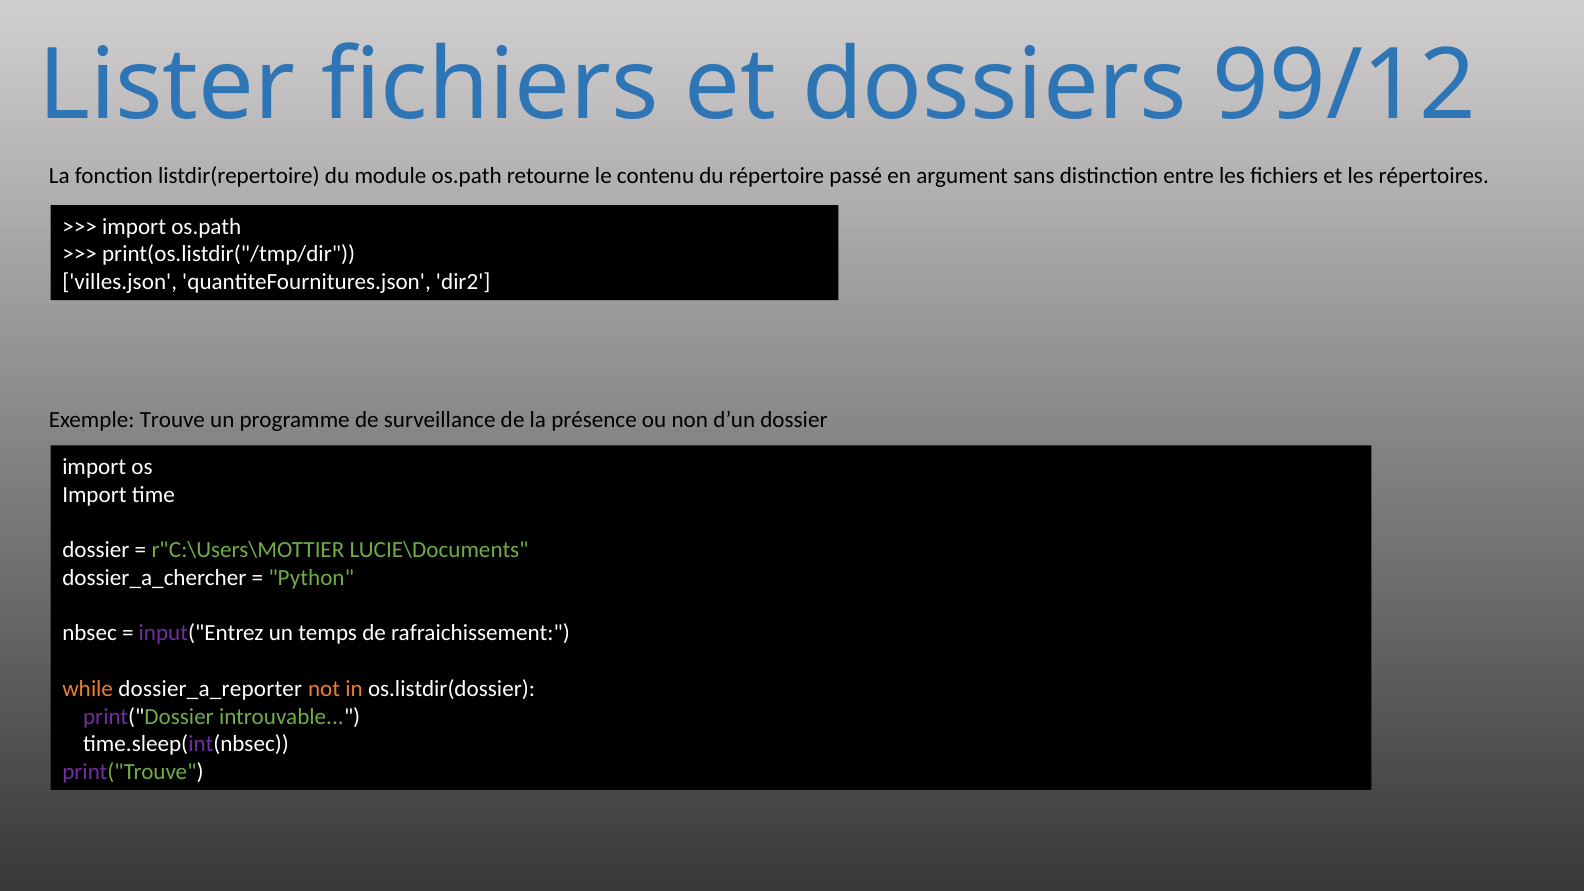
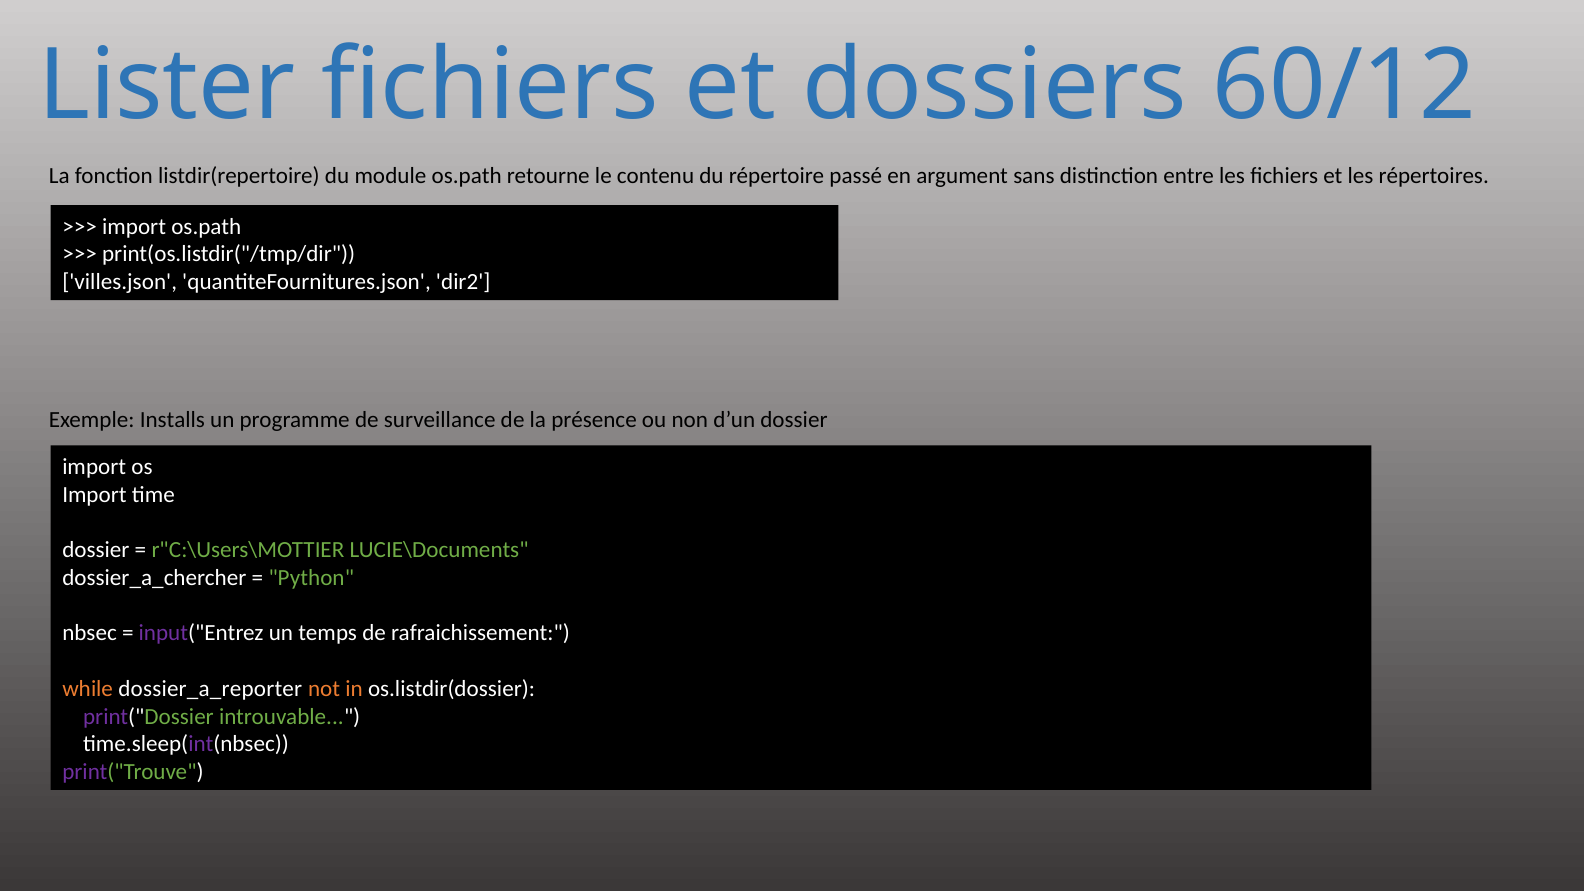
99/12: 99/12 -> 60/12
Trouve: Trouve -> Installs
